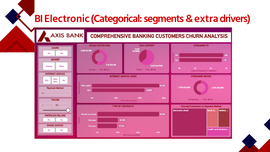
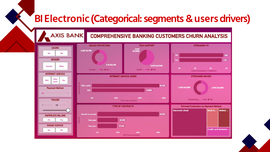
extra: extra -> users
